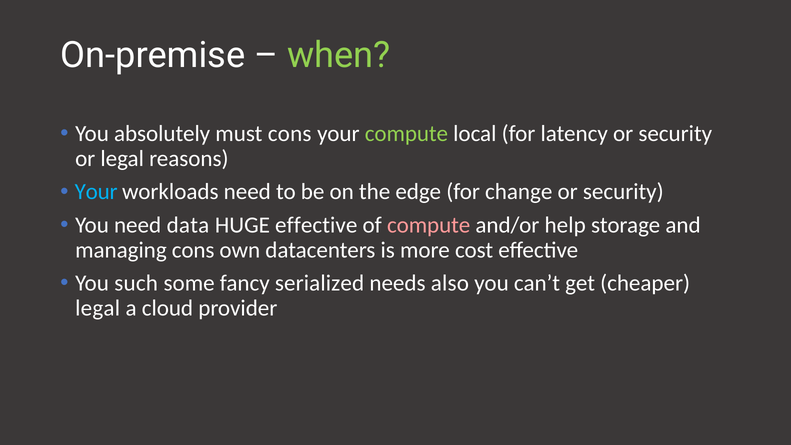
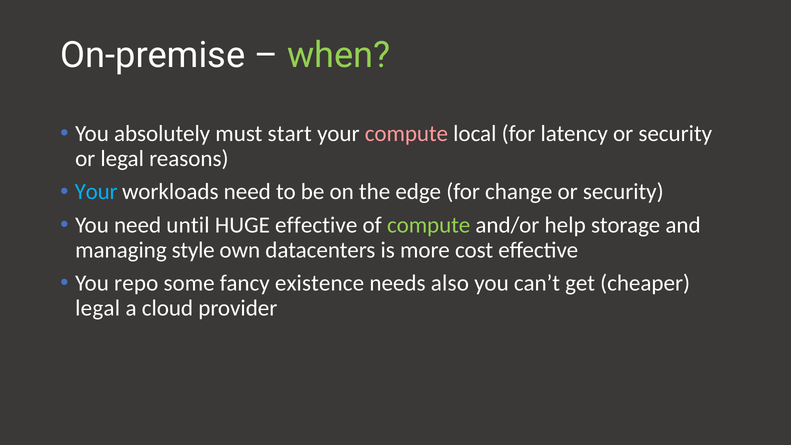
must cons: cons -> start
compute at (406, 134) colour: light green -> pink
data: data -> until
compute at (429, 225) colour: pink -> light green
managing cons: cons -> style
such: such -> repo
serialized: serialized -> existence
